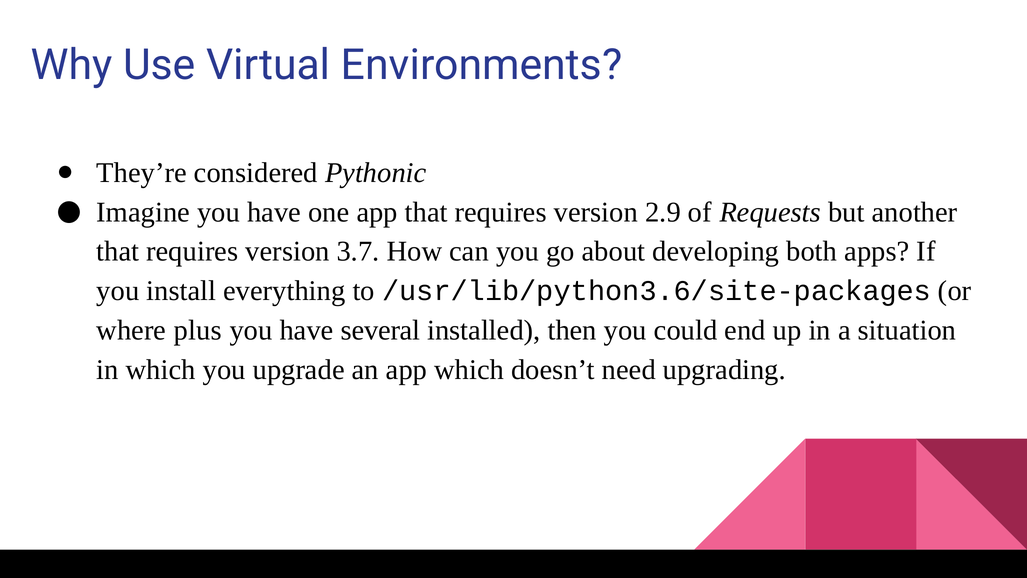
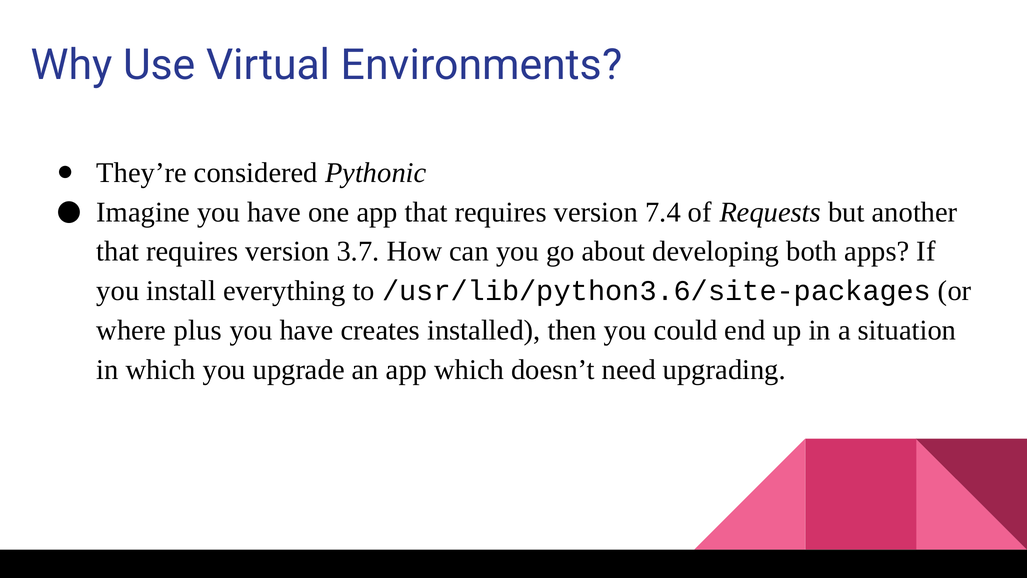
2.9: 2.9 -> 7.4
several: several -> creates
